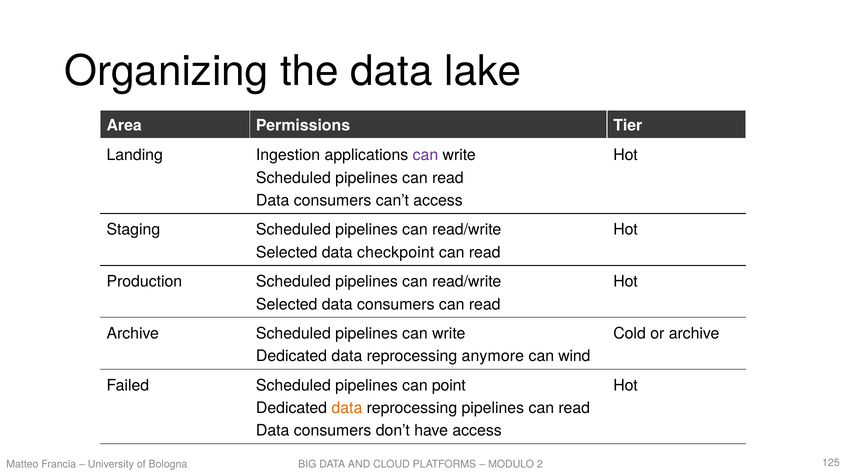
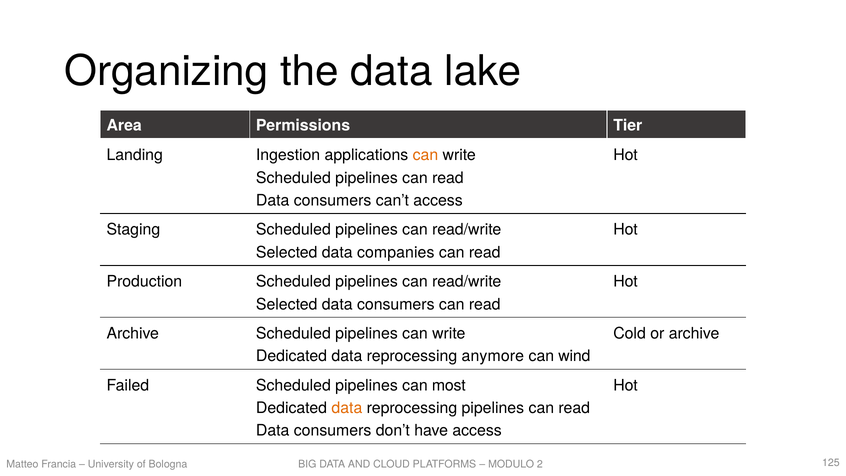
can at (425, 155) colour: purple -> orange
checkpoint: checkpoint -> companies
point: point -> most
